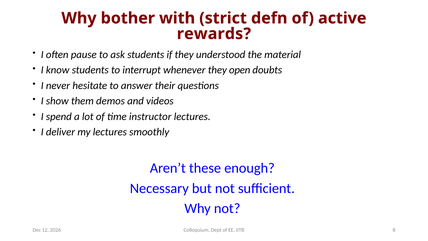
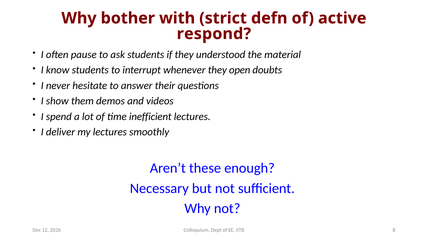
rewards: rewards -> respond
instructor: instructor -> inefficient
